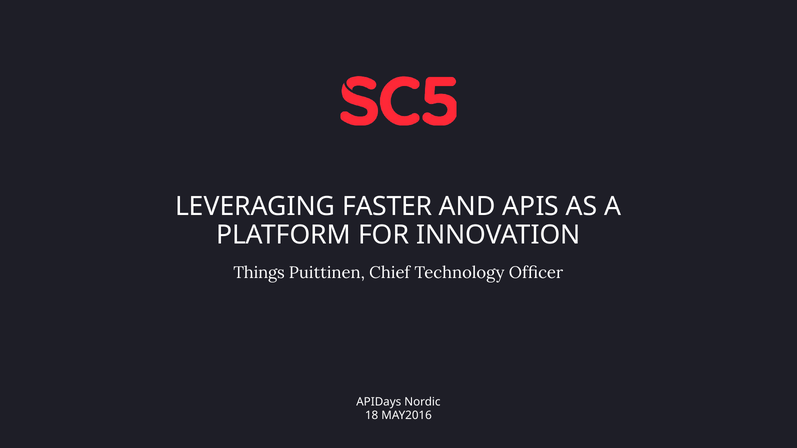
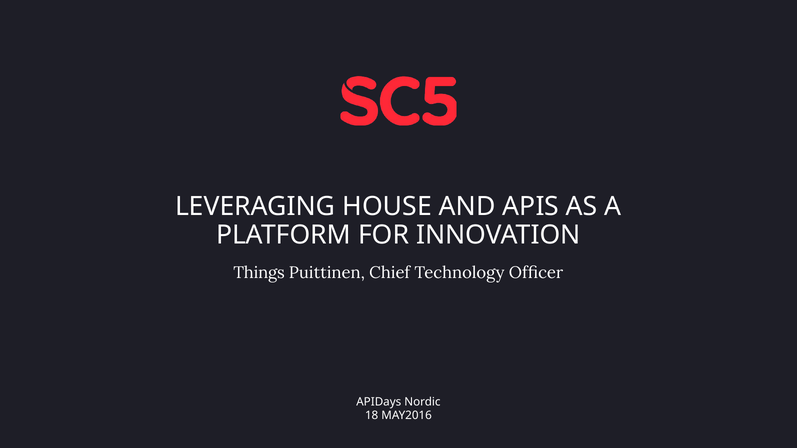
FASTER: FASTER -> HOUSE
